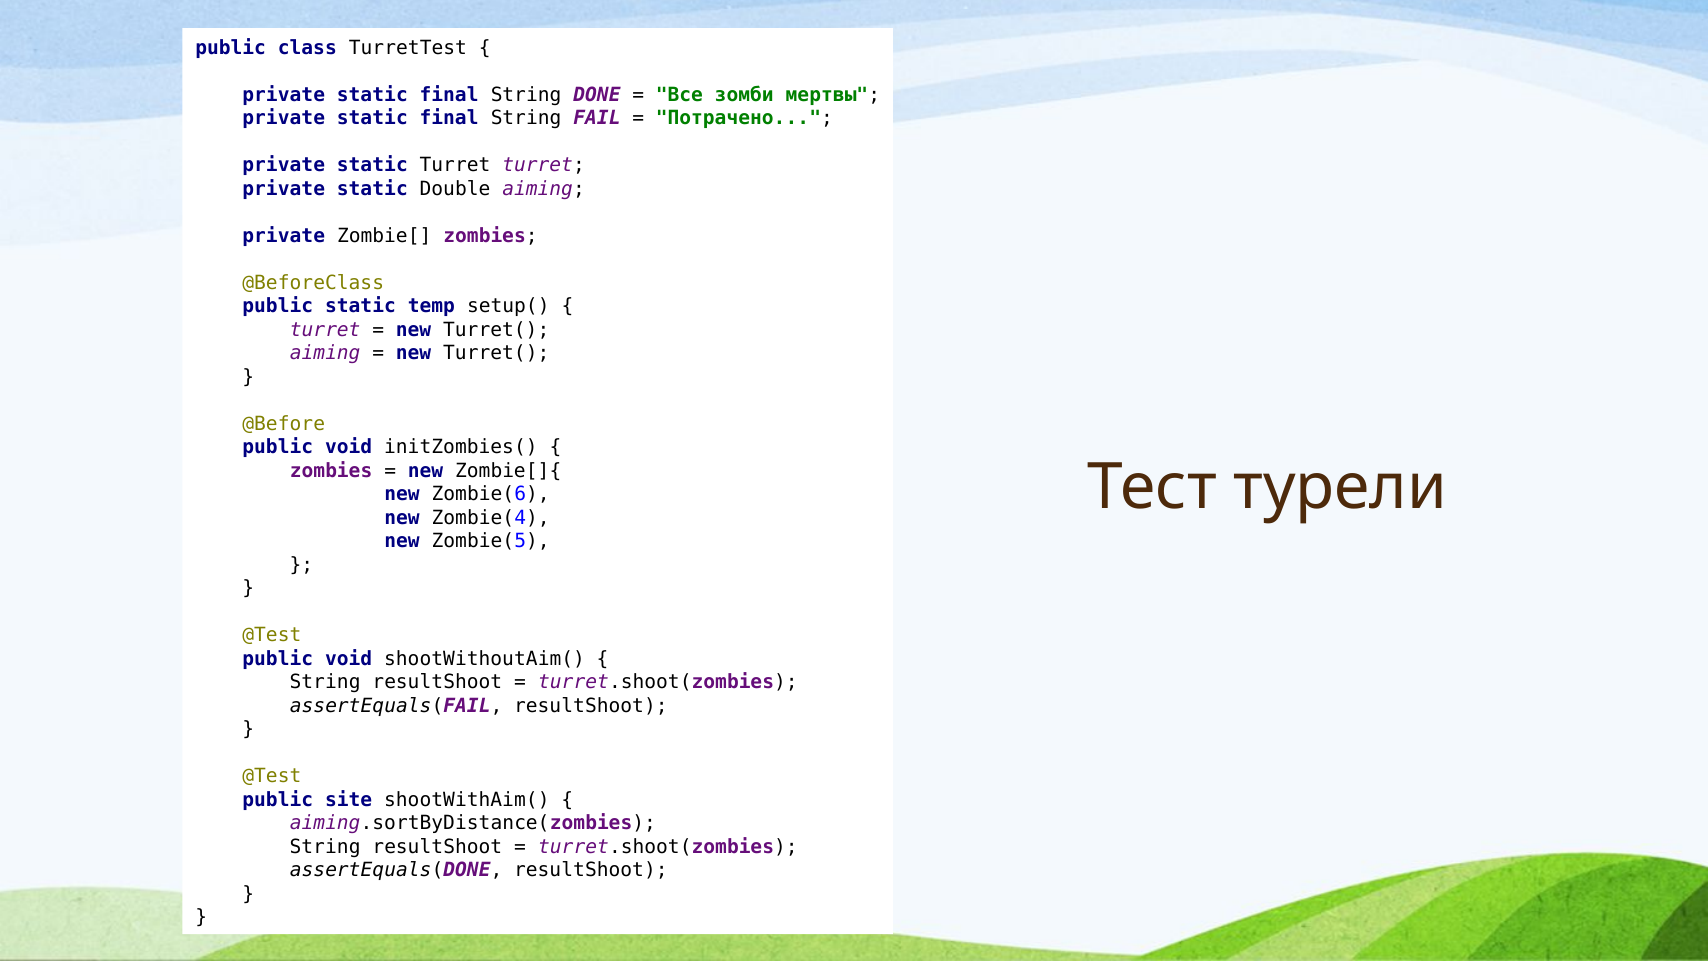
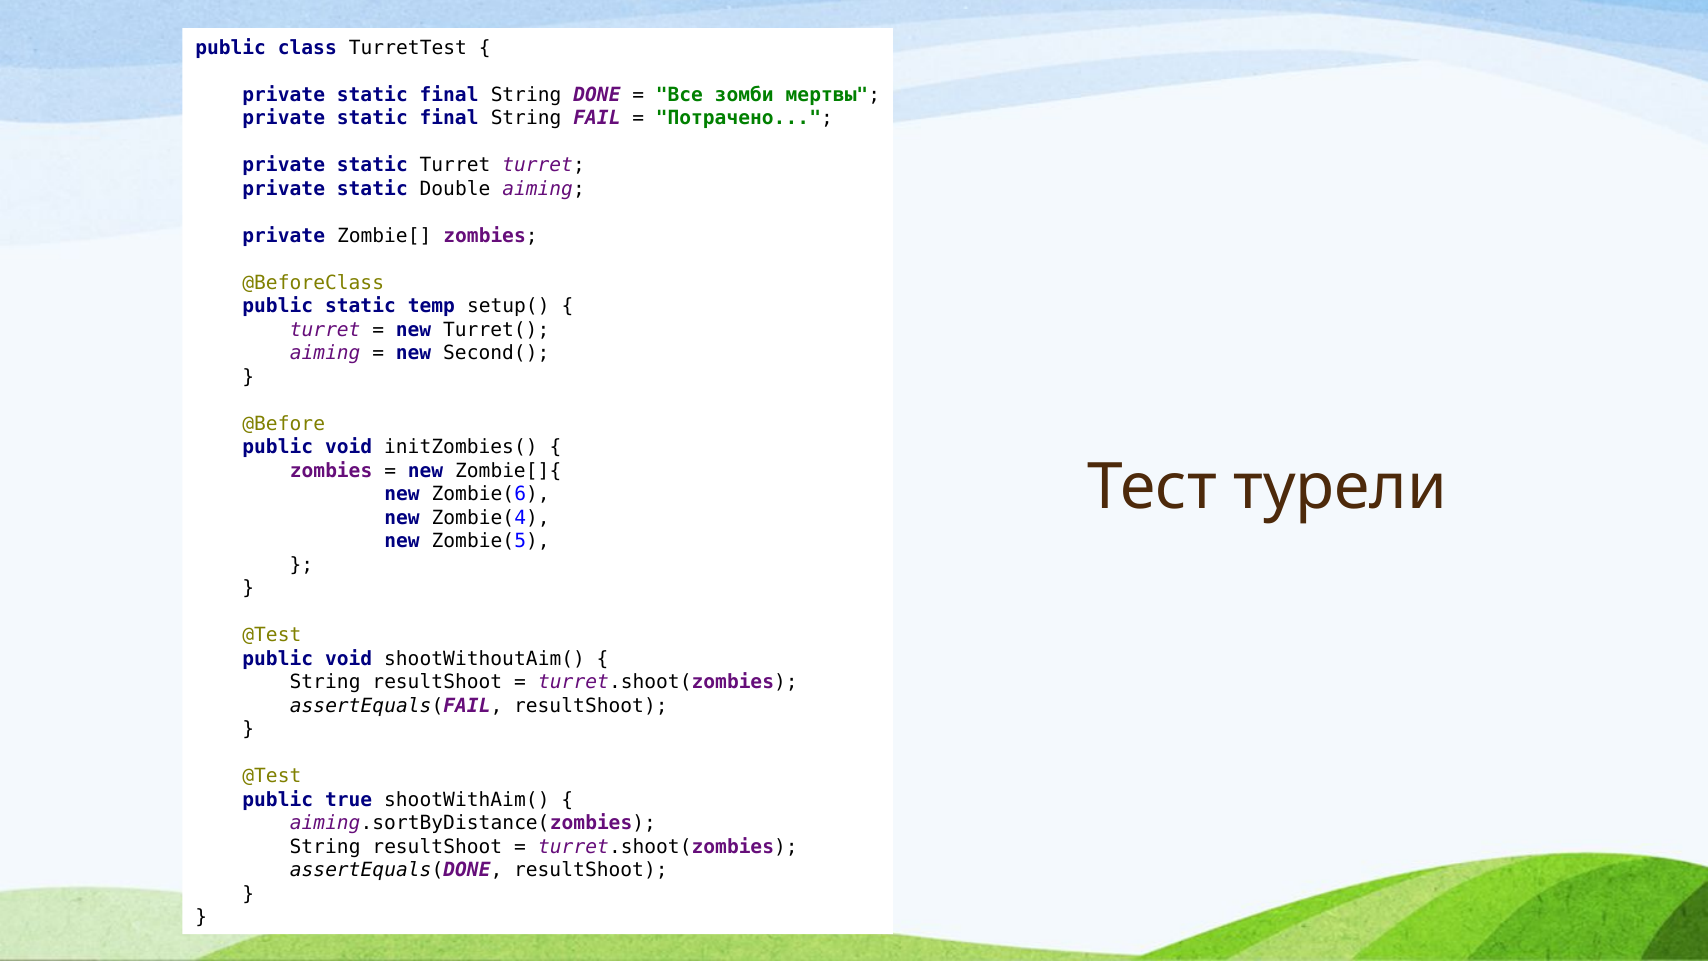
Turret( at (496, 353): Turret( -> Second(
site: site -> true
